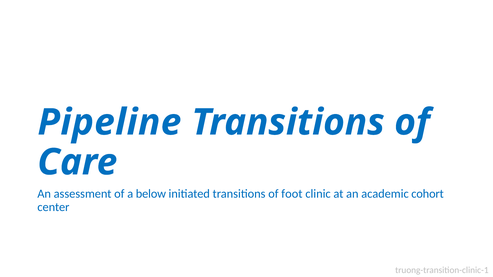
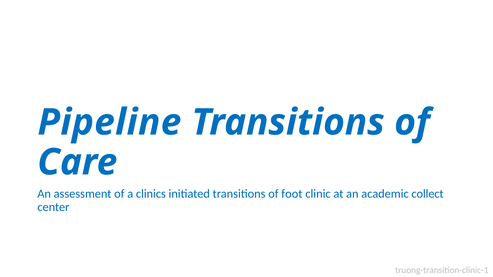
below: below -> clinics
cohort: cohort -> collect
